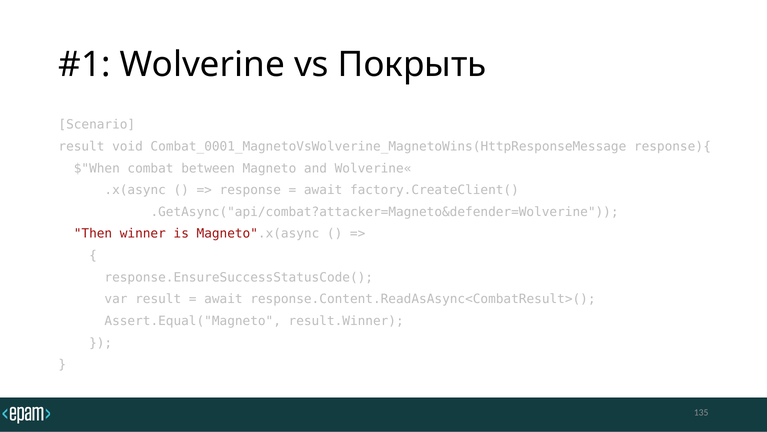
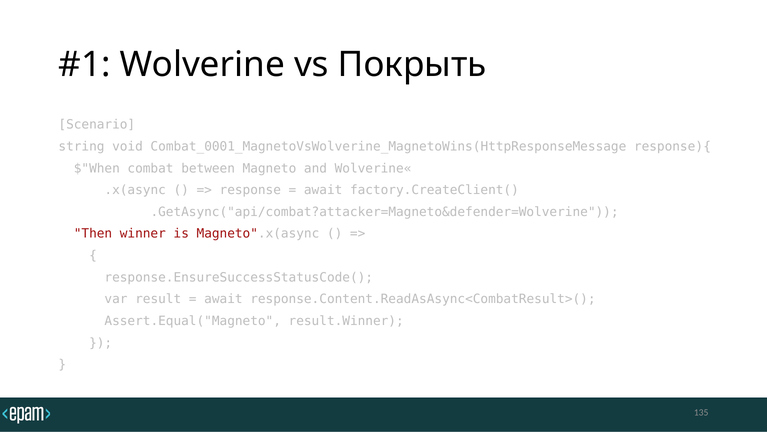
result at (81, 146): result -> string
